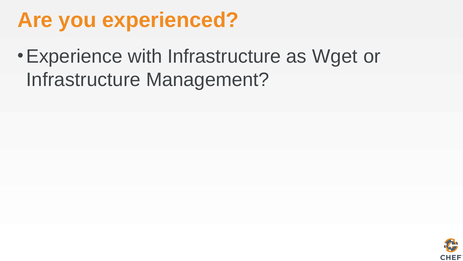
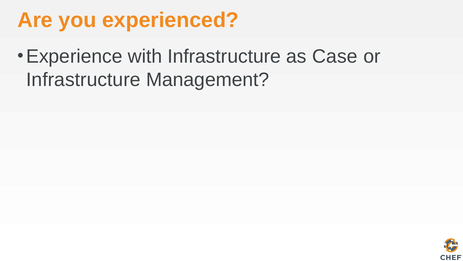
Wget: Wget -> Case
